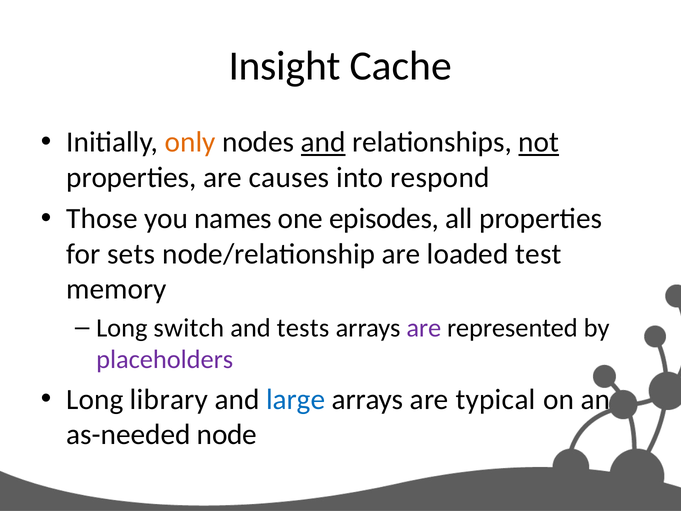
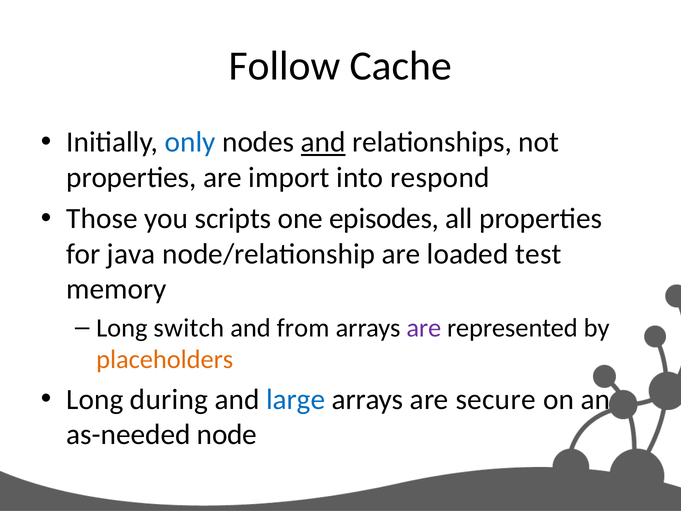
Insight: Insight -> Follow
only colour: orange -> blue
not underline: present -> none
causes: causes -> import
names: names -> scripts
sets: sets -> java
tests: tests -> from
placeholders colour: purple -> orange
library: library -> during
typical: typical -> secure
